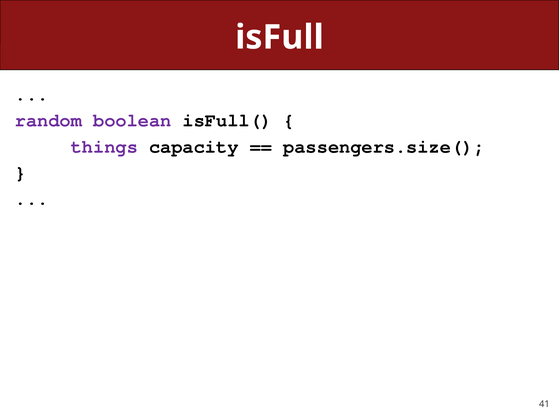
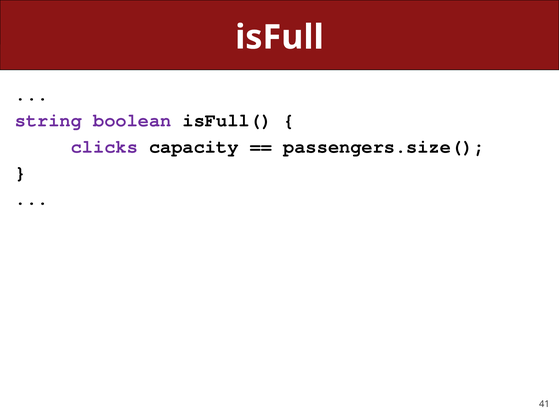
random: random -> string
things: things -> clicks
